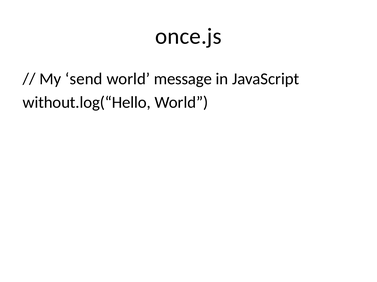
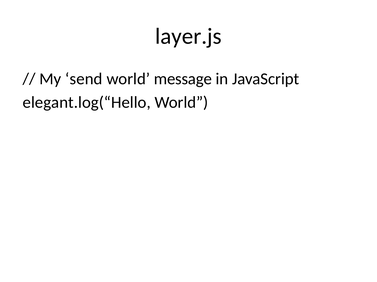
once.js: once.js -> layer.js
without.log(“Hello: without.log(“Hello -> elegant.log(“Hello
